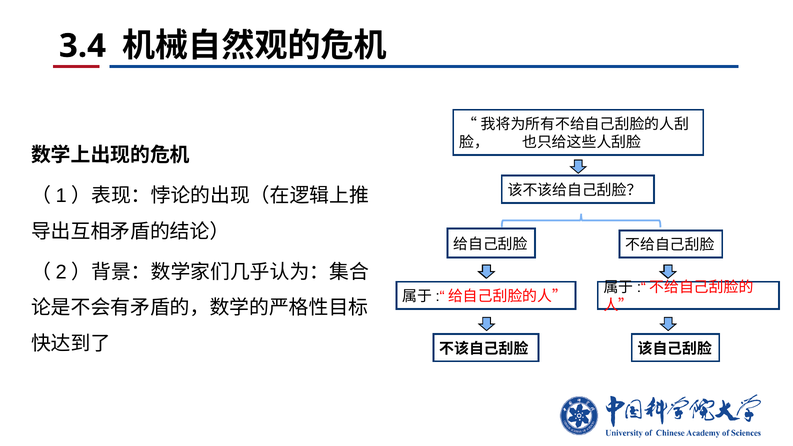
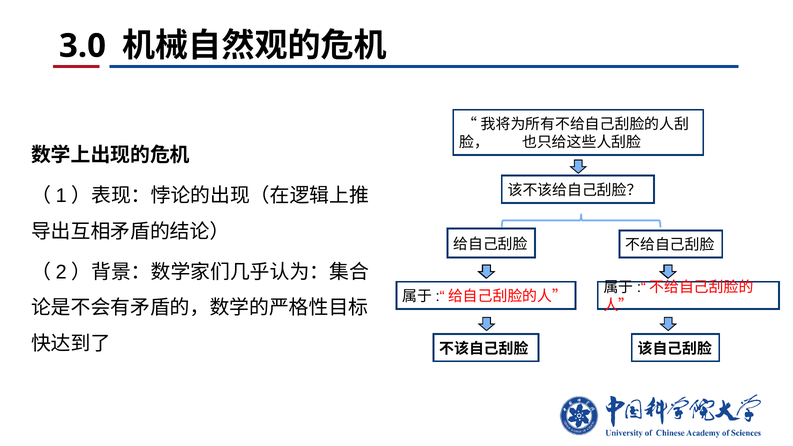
3.4: 3.4 -> 3.0
